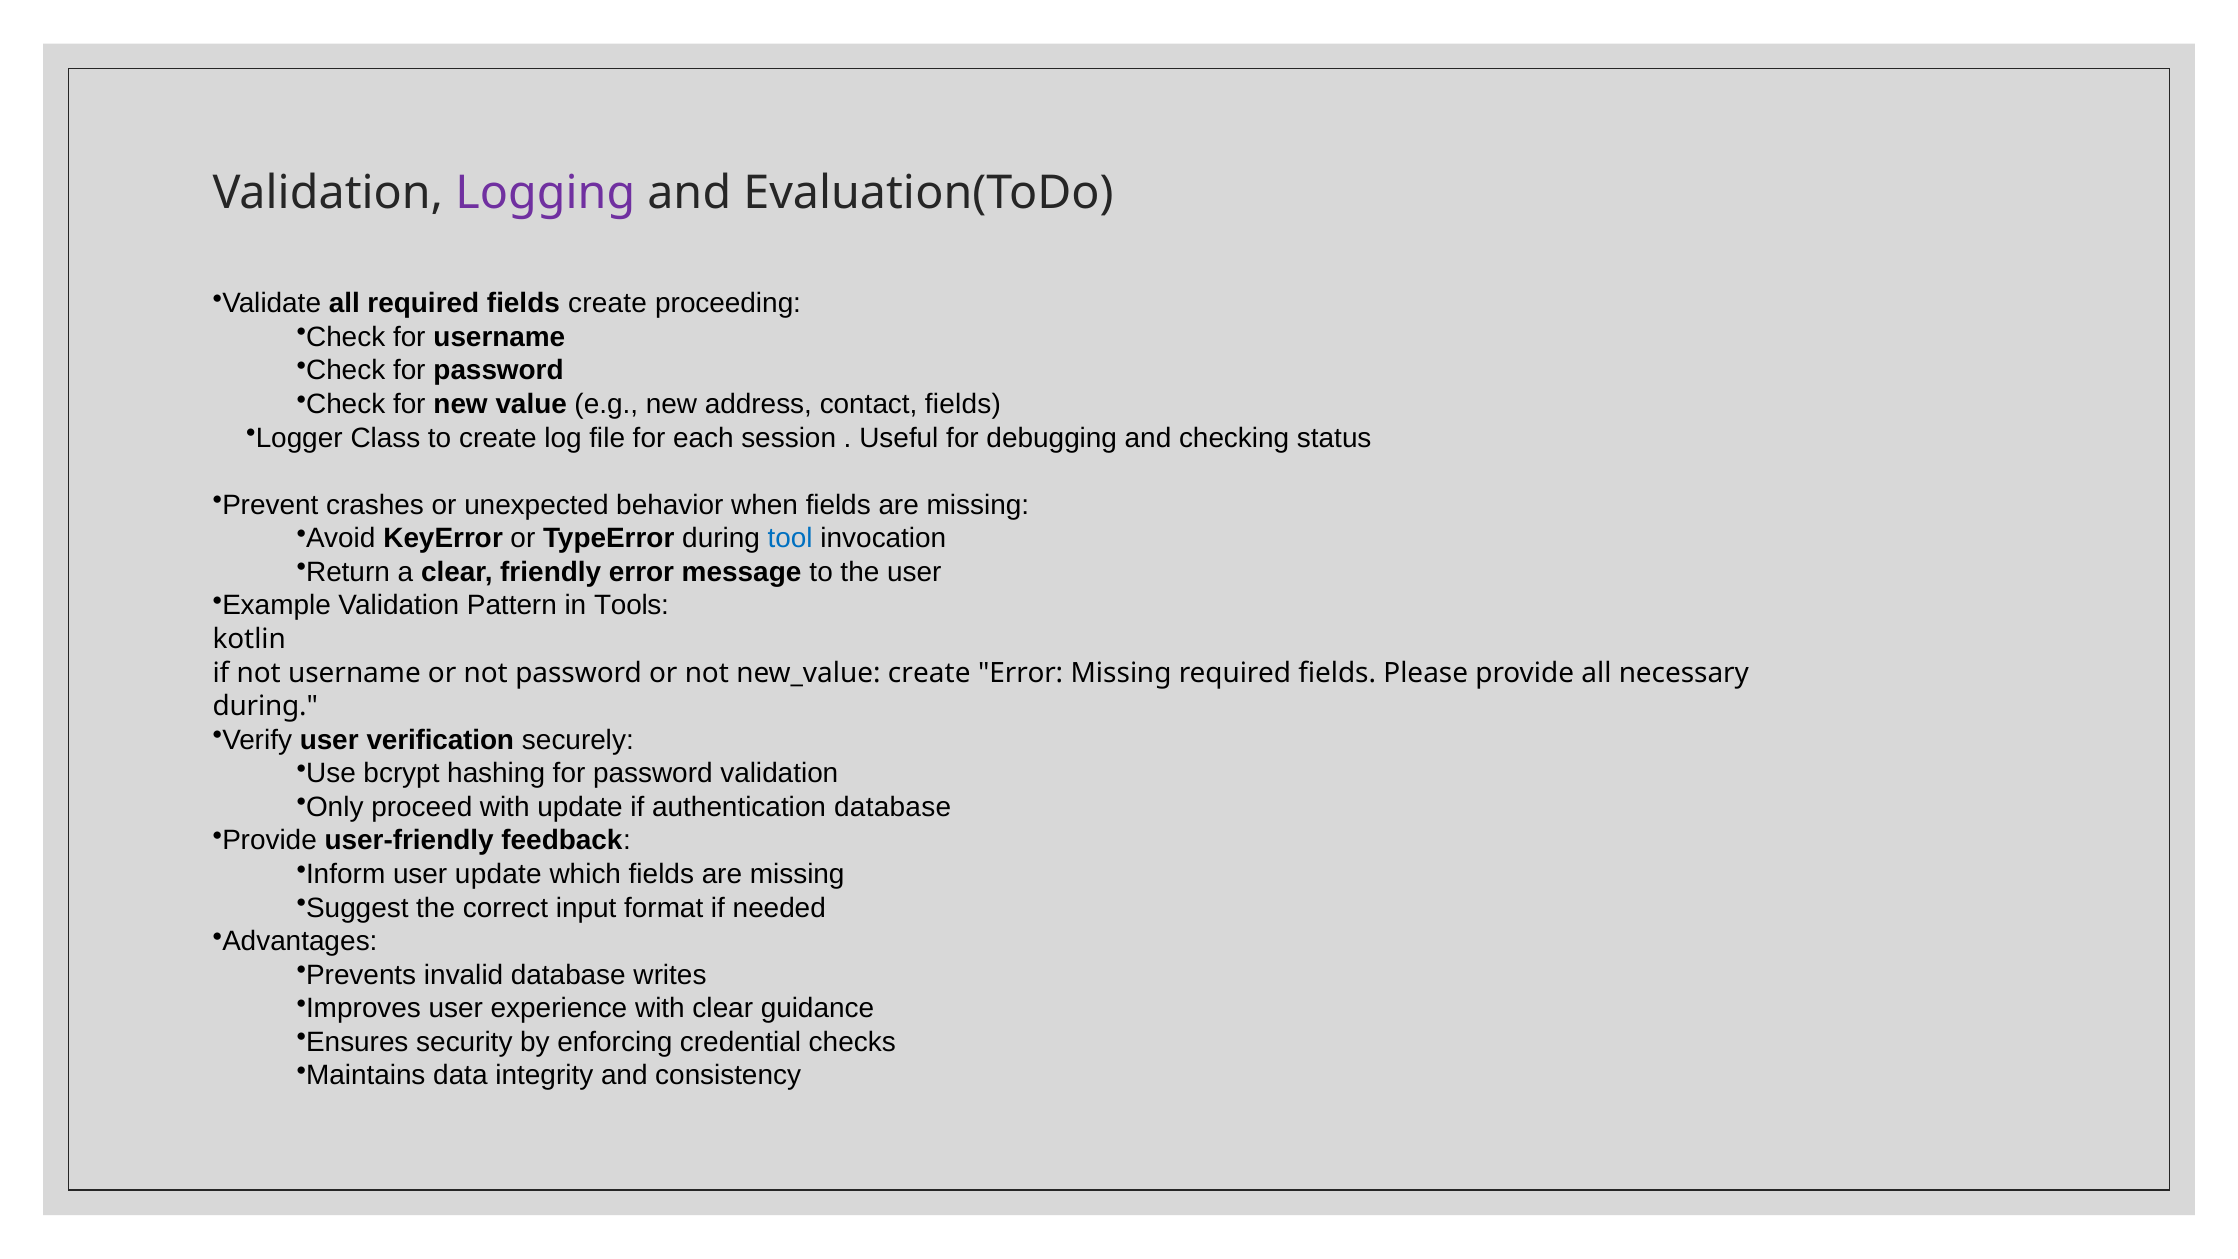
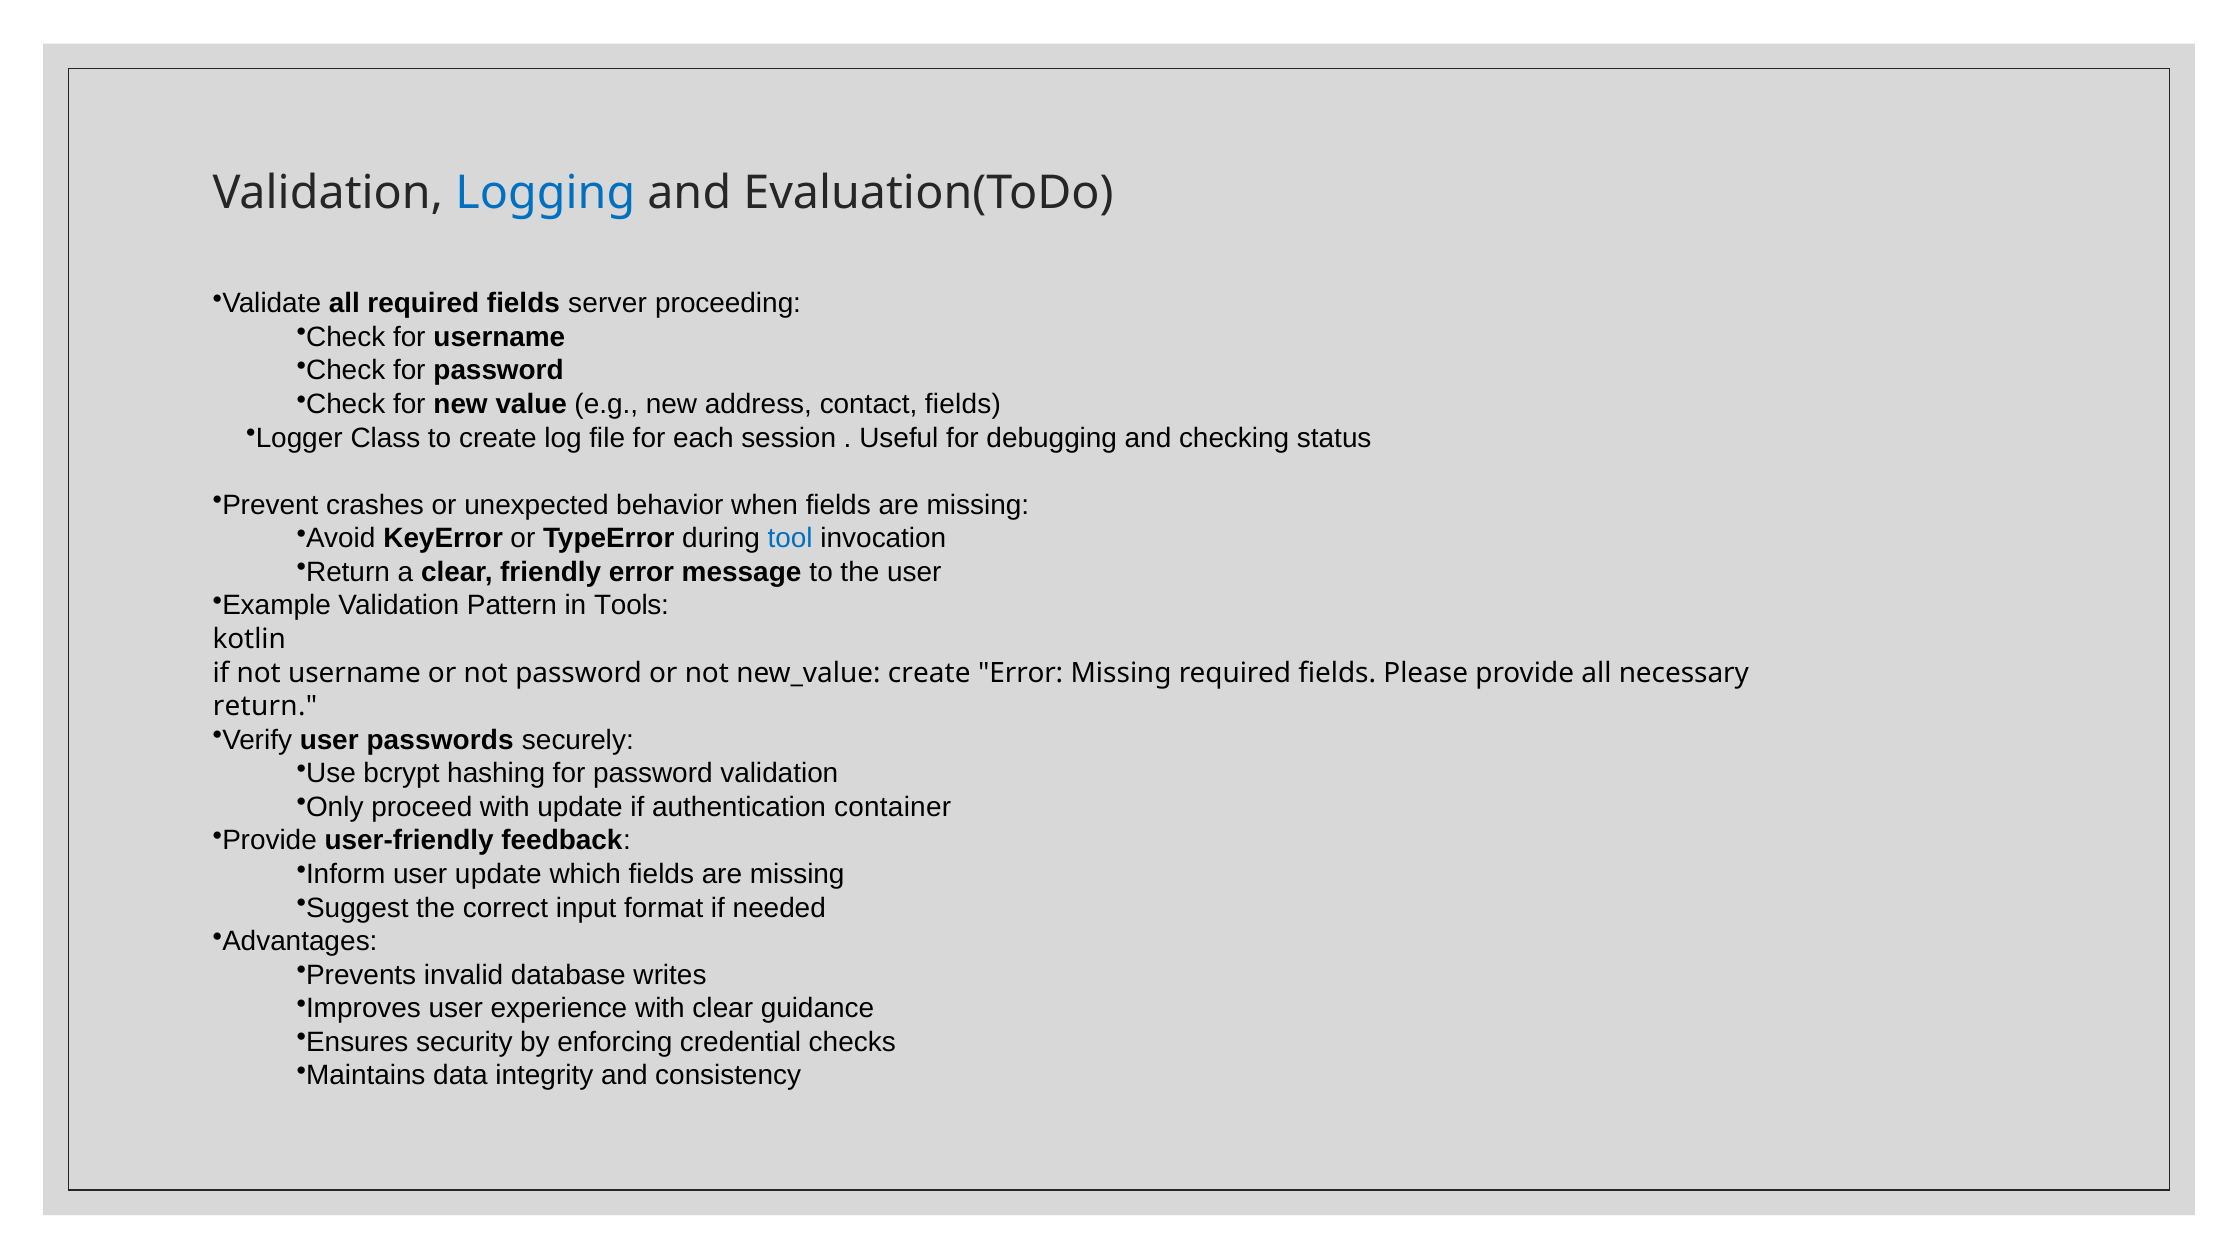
Logging colour: purple -> blue
fields create: create -> server
during at (265, 706): during -> return
verification: verification -> passwords
authentication database: database -> container
